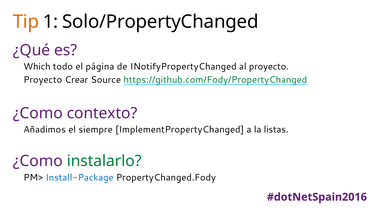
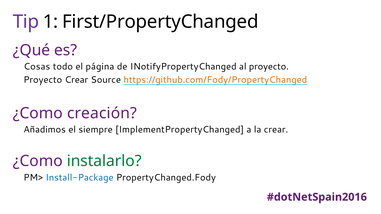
Tip colour: orange -> purple
Solo/PropertyChanged: Solo/PropertyChanged -> First/PropertyChanged
Which: Which -> Cosas
https://github.com/Fody/PropertyChanged colour: green -> orange
contexto: contexto -> creación
la listas: listas -> crear
